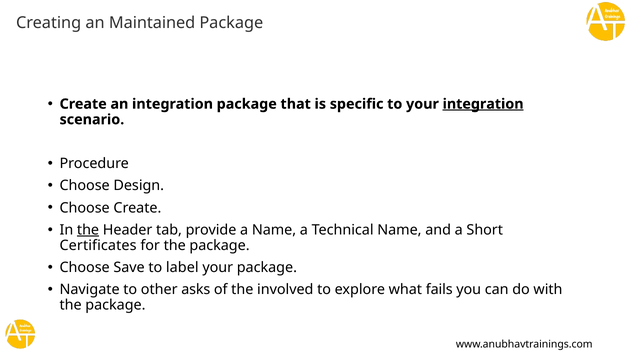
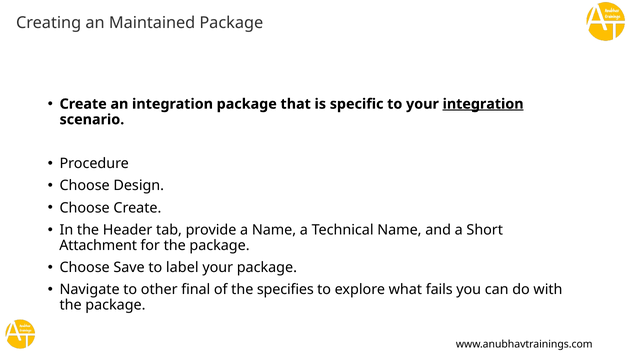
the at (88, 230) underline: present -> none
Certificates: Certificates -> Attachment
asks: asks -> final
involved: involved -> specifies
